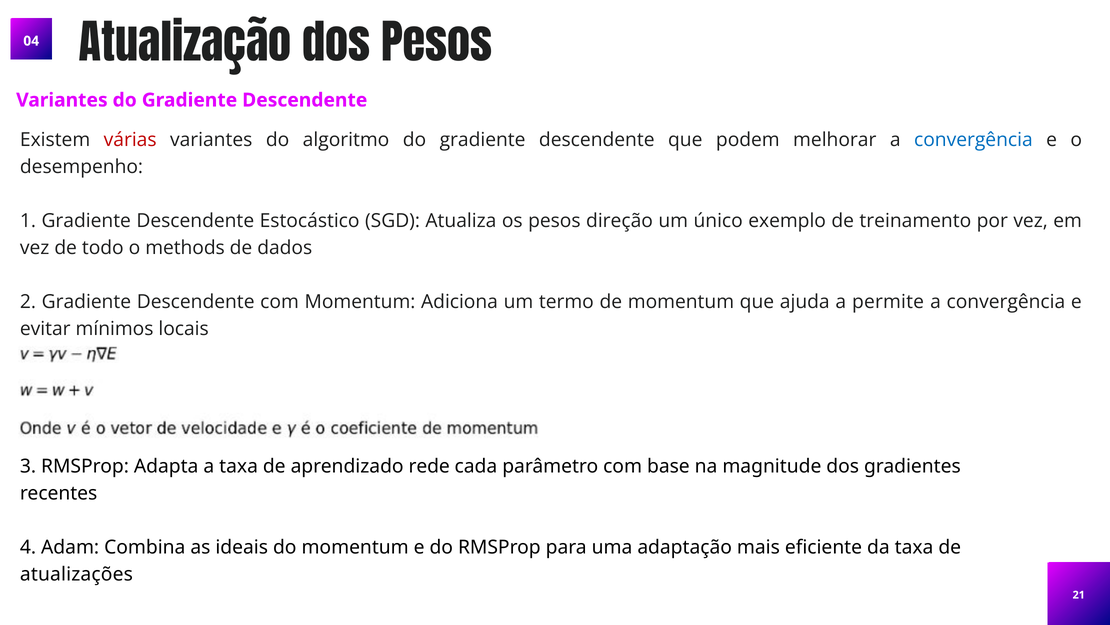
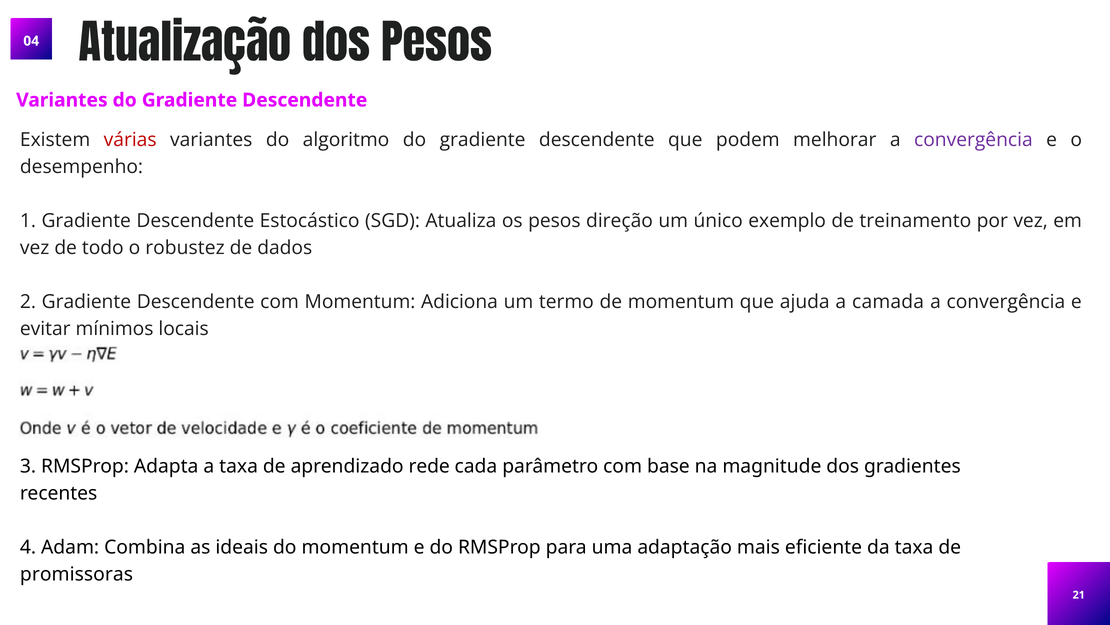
convergência at (973, 140) colour: blue -> purple
methods: methods -> robustez
permite: permite -> camada
atualizações: atualizações -> promissoras
